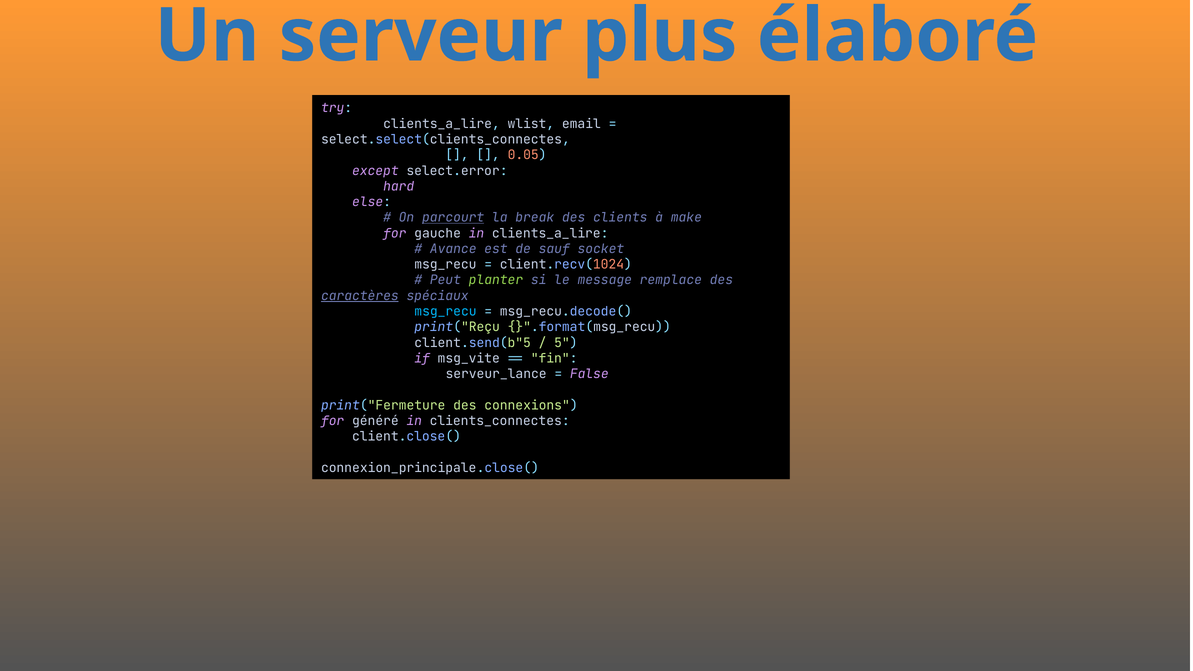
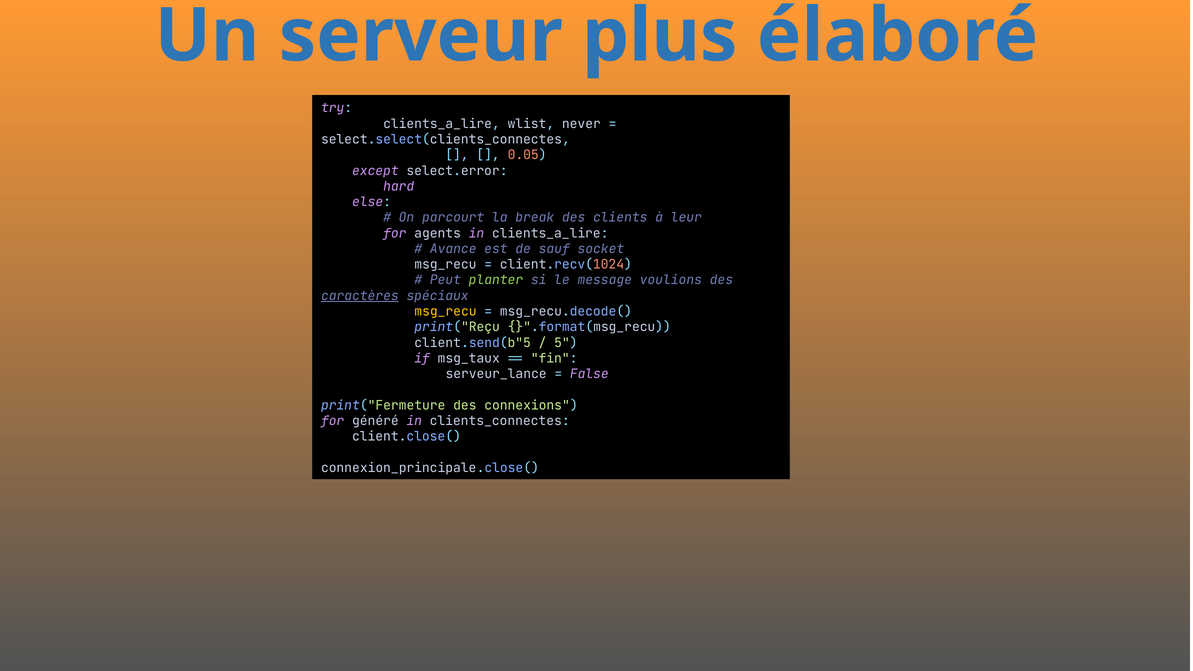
email: email -> never
parcourt underline: present -> none
make: make -> leur
gauche: gauche -> agents
remplace: remplace -> voulions
msg_recu at (445, 312) colour: light blue -> yellow
msg_vite: msg_vite -> msg_taux
